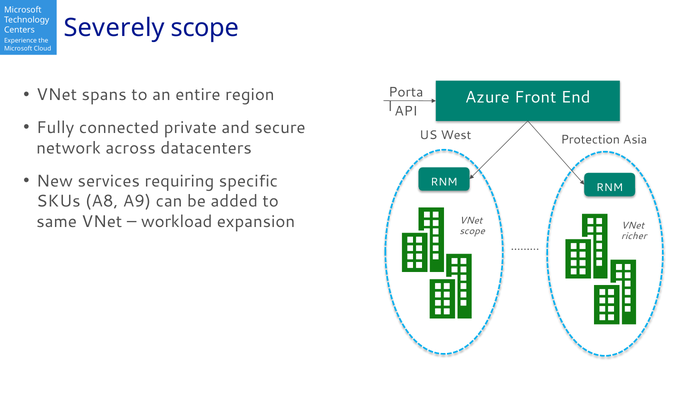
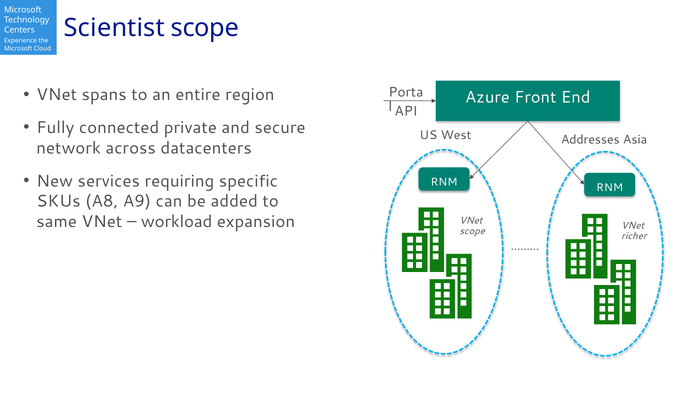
Severely: Severely -> Scientist
Protection: Protection -> Addresses
